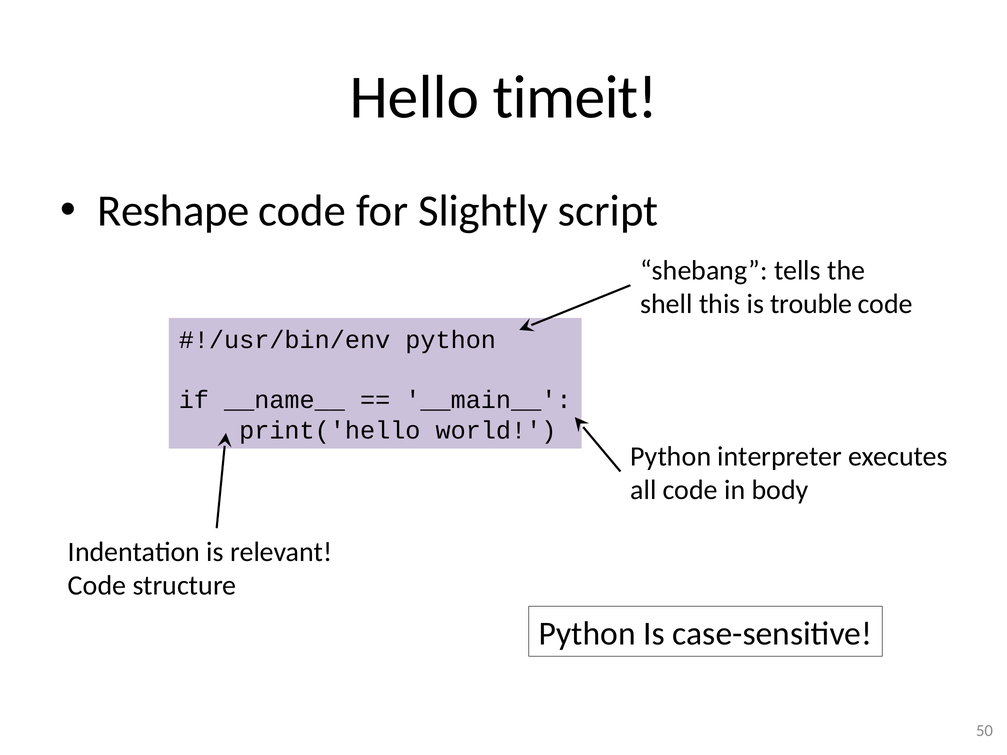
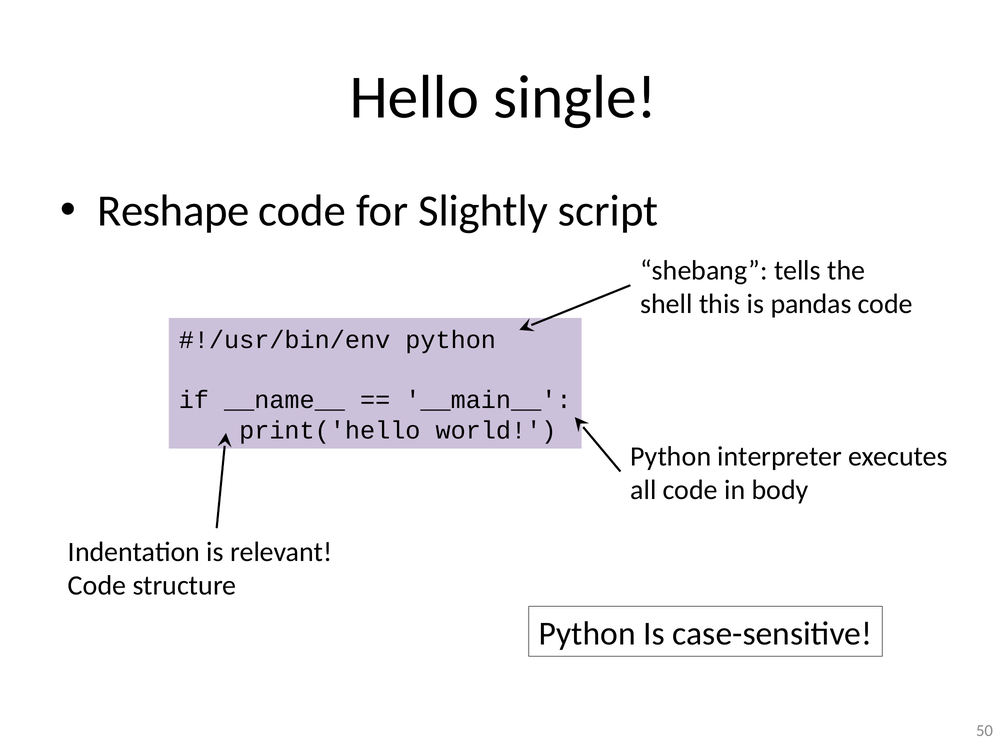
timeit: timeit -> single
trouble: trouble -> pandas
